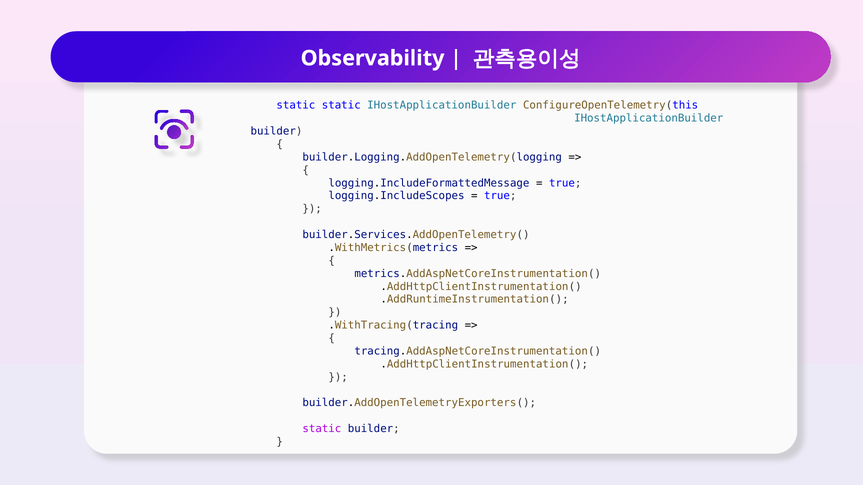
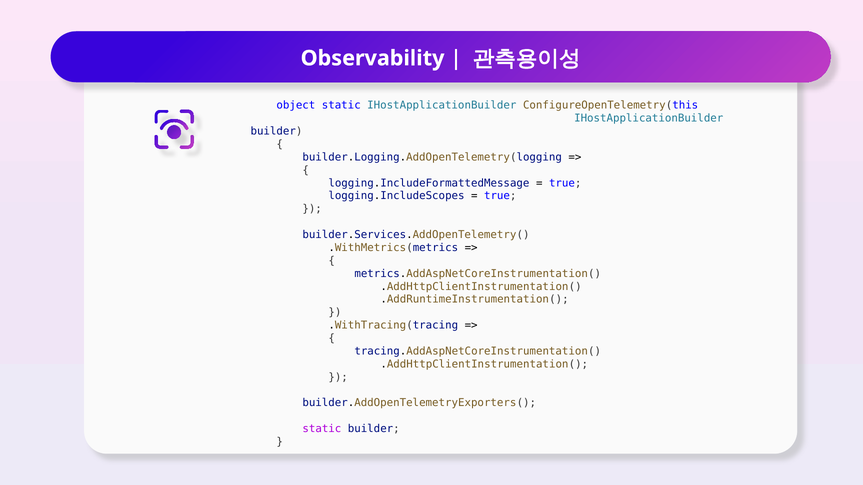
static at (296, 105): static -> object
